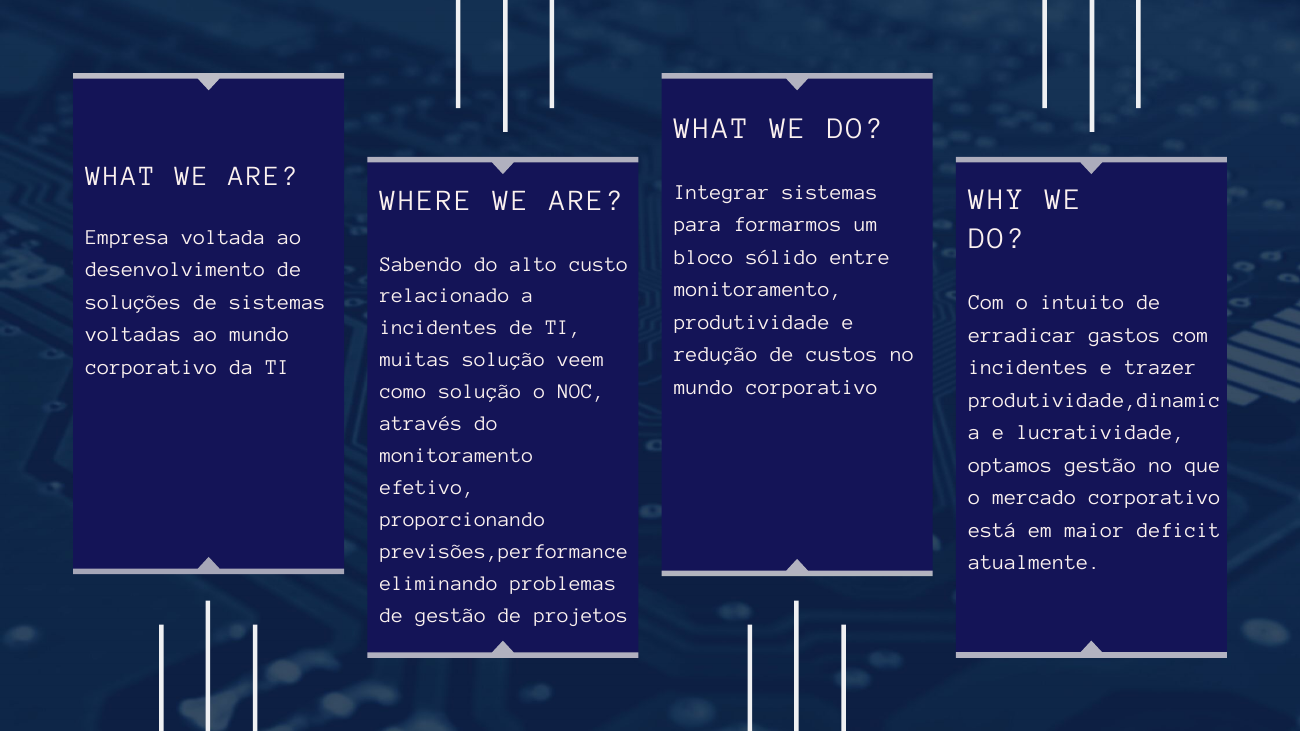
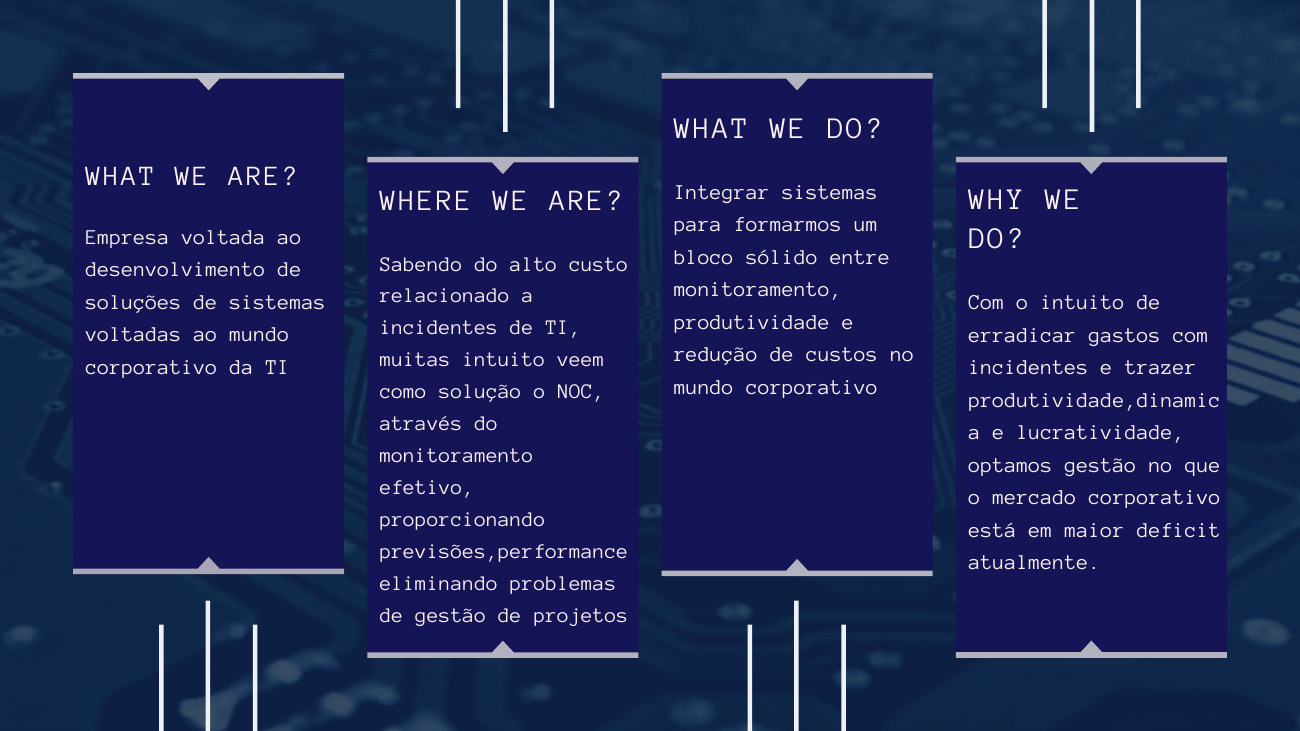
muitas solução: solução -> intuito
